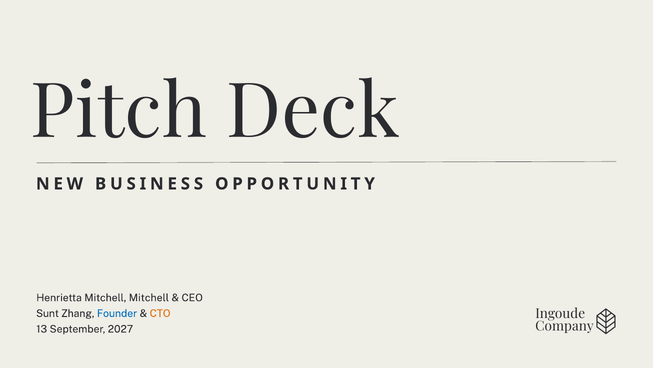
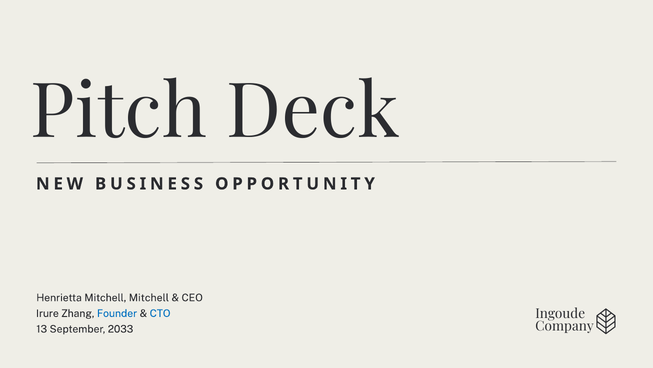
Sunt: Sunt -> Irure
CTO colour: orange -> blue
2027: 2027 -> 2033
